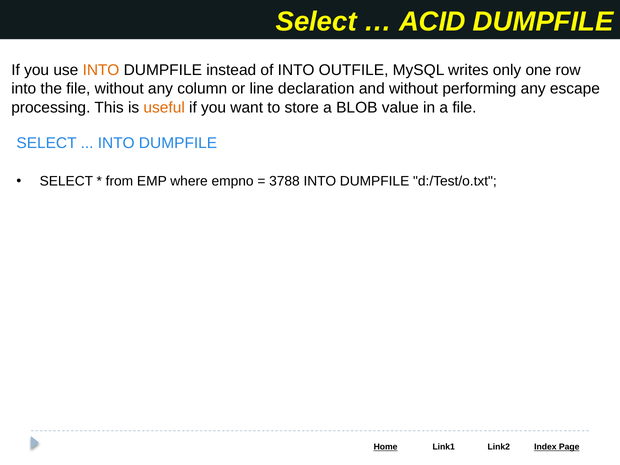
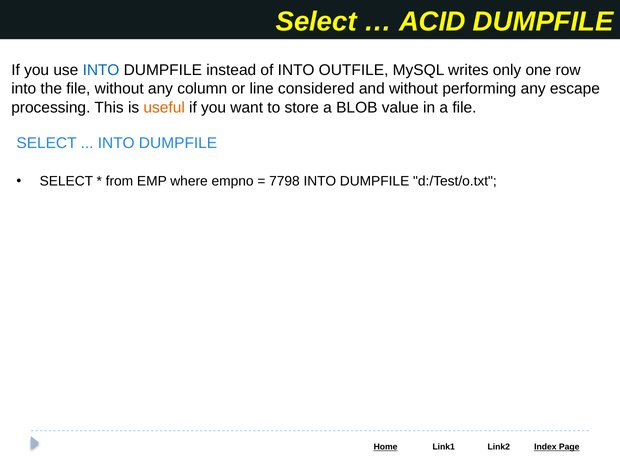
INTO at (101, 70) colour: orange -> blue
declaration: declaration -> considered
3788: 3788 -> 7798
